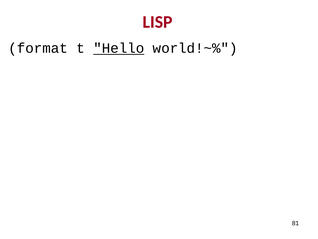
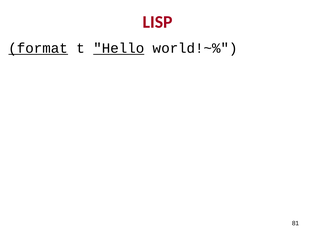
format underline: none -> present
